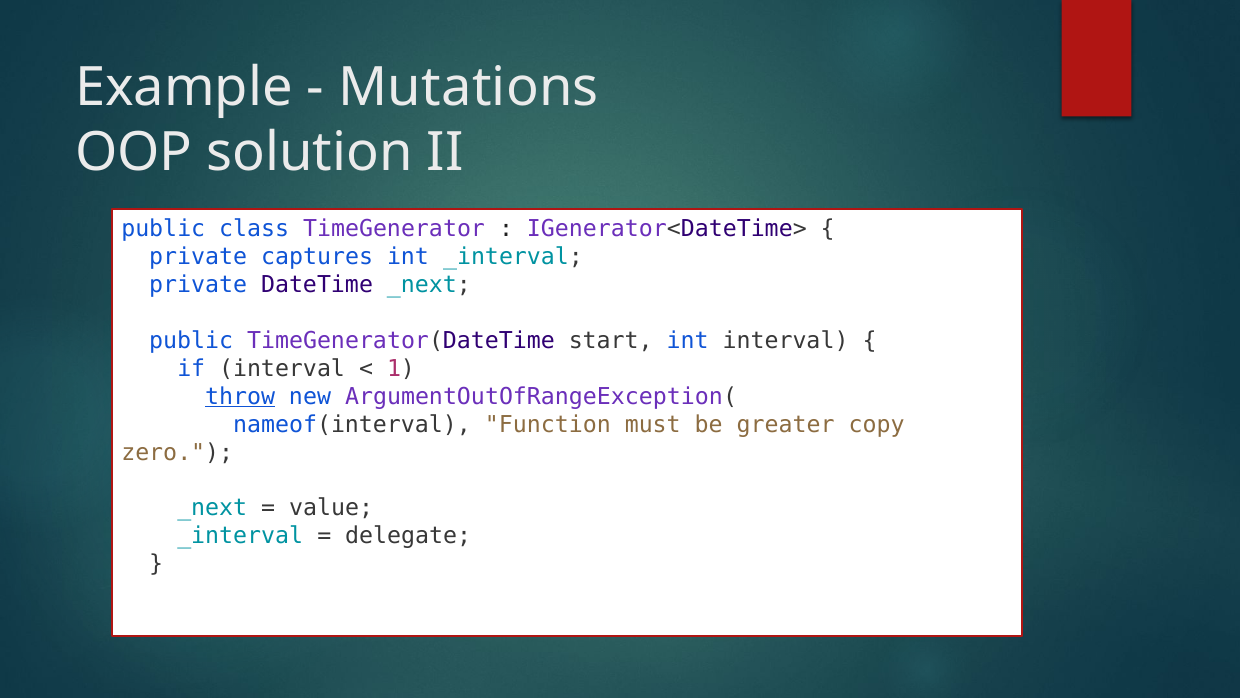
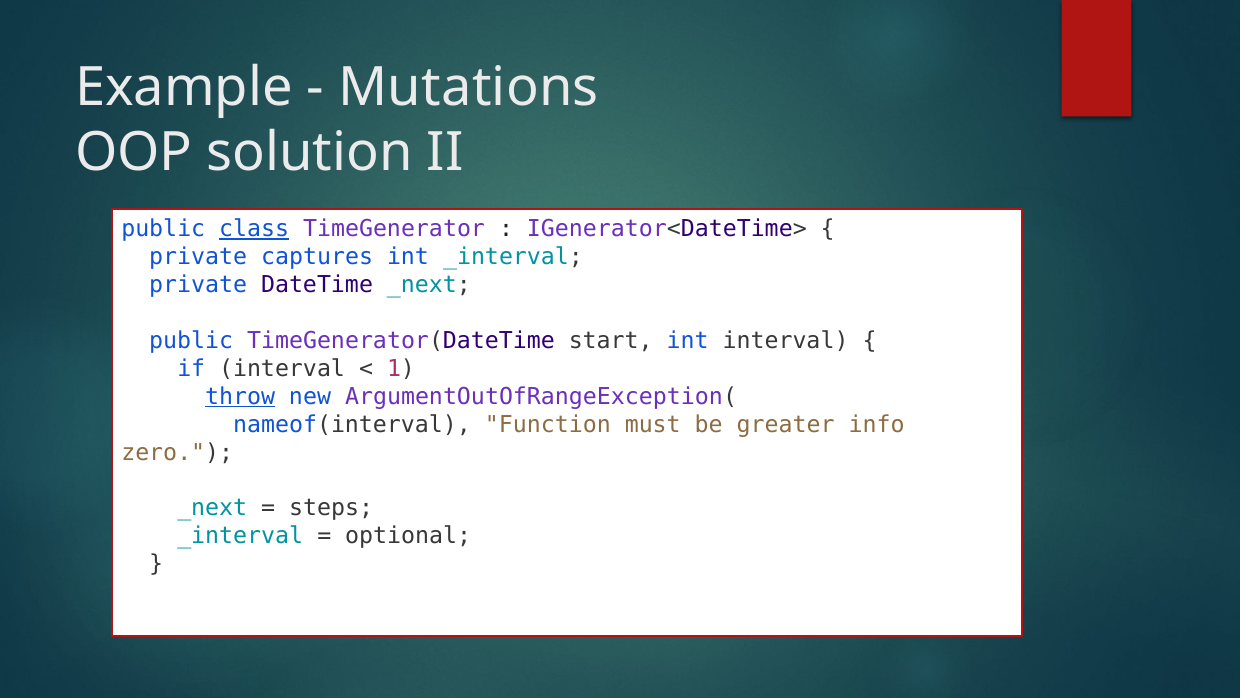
class underline: none -> present
copy: copy -> info
value: value -> steps
delegate: delegate -> optional
